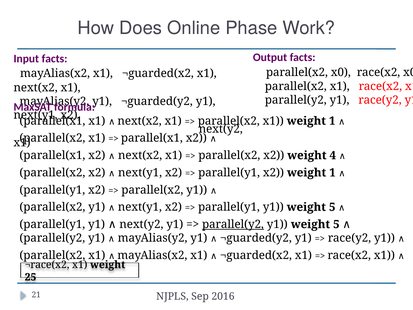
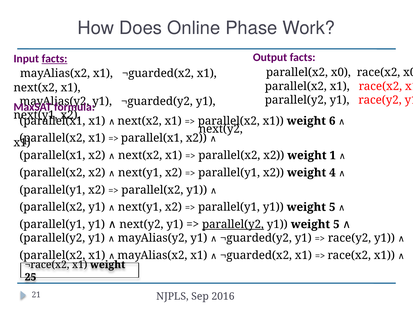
facts at (55, 59) underline: none -> present
x1 weight 1: 1 -> 6
4: 4 -> 1
x2 weight 1: 1 -> 4
